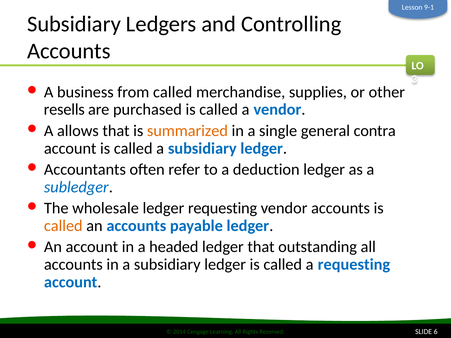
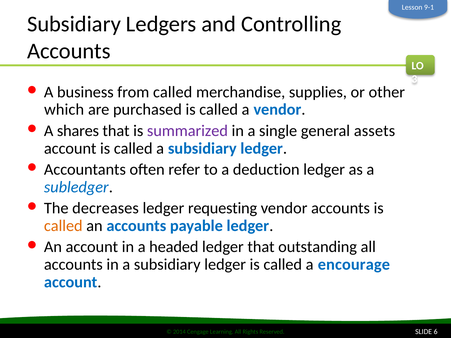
resells: resells -> which
allows: allows -> shares
summarized colour: orange -> purple
contra: contra -> assets
wholesale: wholesale -> decreases
a requesting: requesting -> encourage
